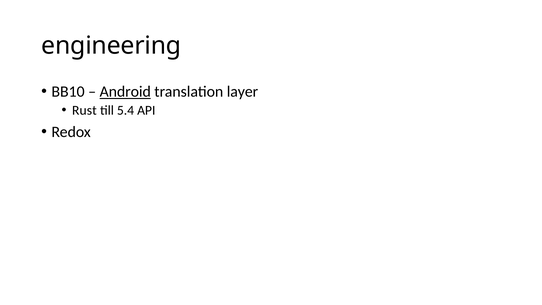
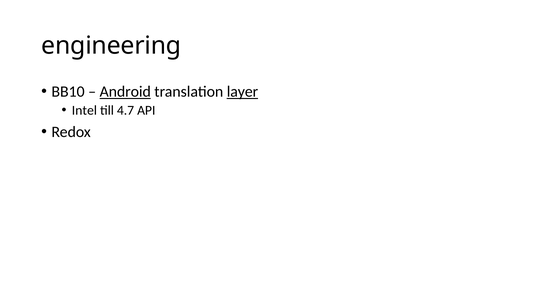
layer underline: none -> present
Rust: Rust -> Intel
5.4: 5.4 -> 4.7
